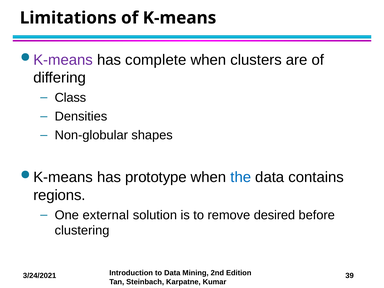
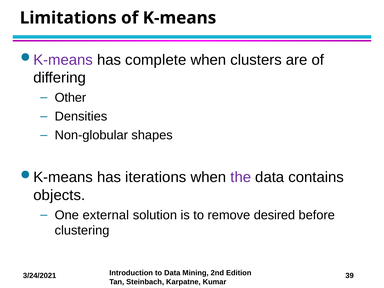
Class: Class -> Other
prototype: prototype -> iterations
the colour: blue -> purple
regions: regions -> objects
